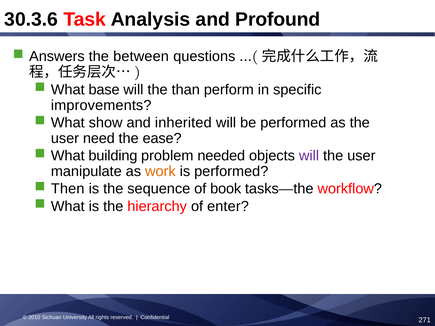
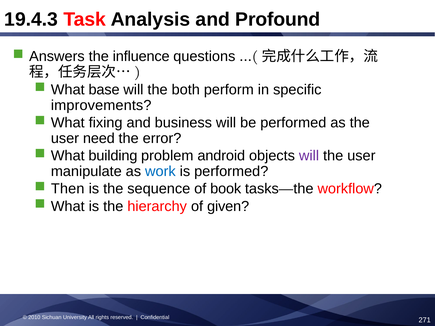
30.3.6: 30.3.6 -> 19.4.3
between: between -> influence
than: than -> both
show: show -> fixing
inherited: inherited -> business
ease: ease -> error
needed: needed -> android
work colour: orange -> blue
enter: enter -> given
